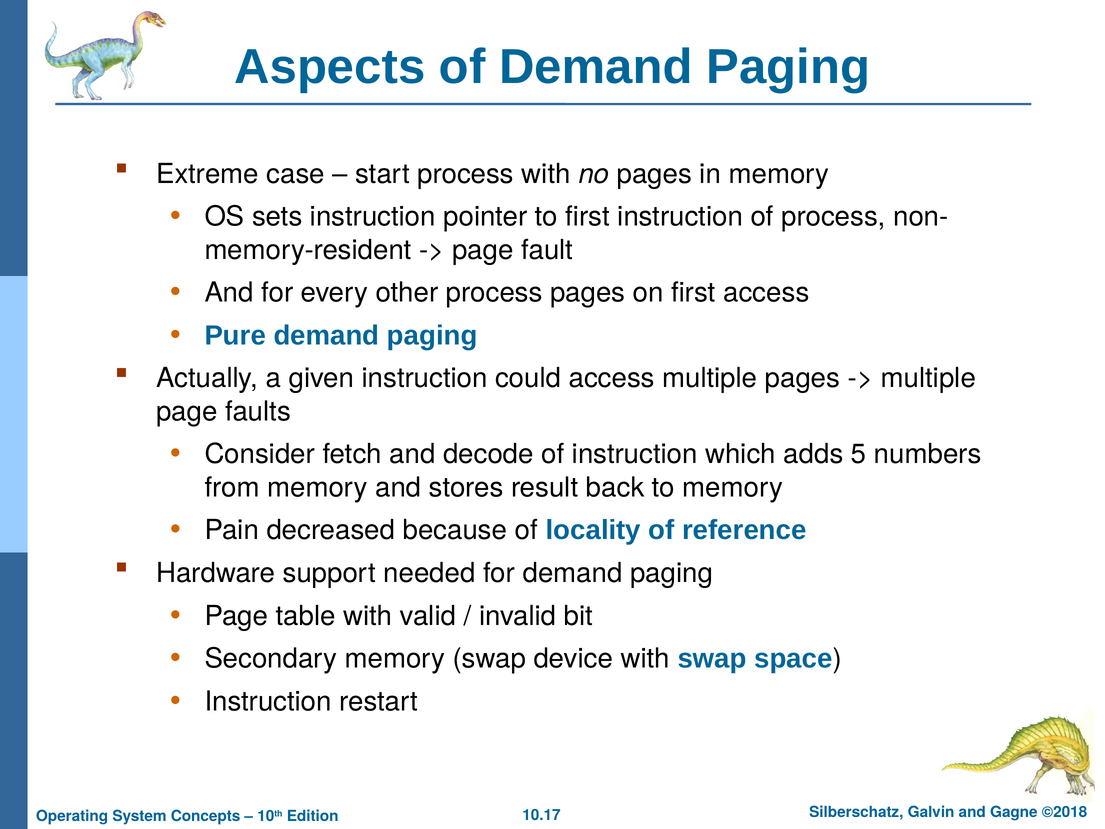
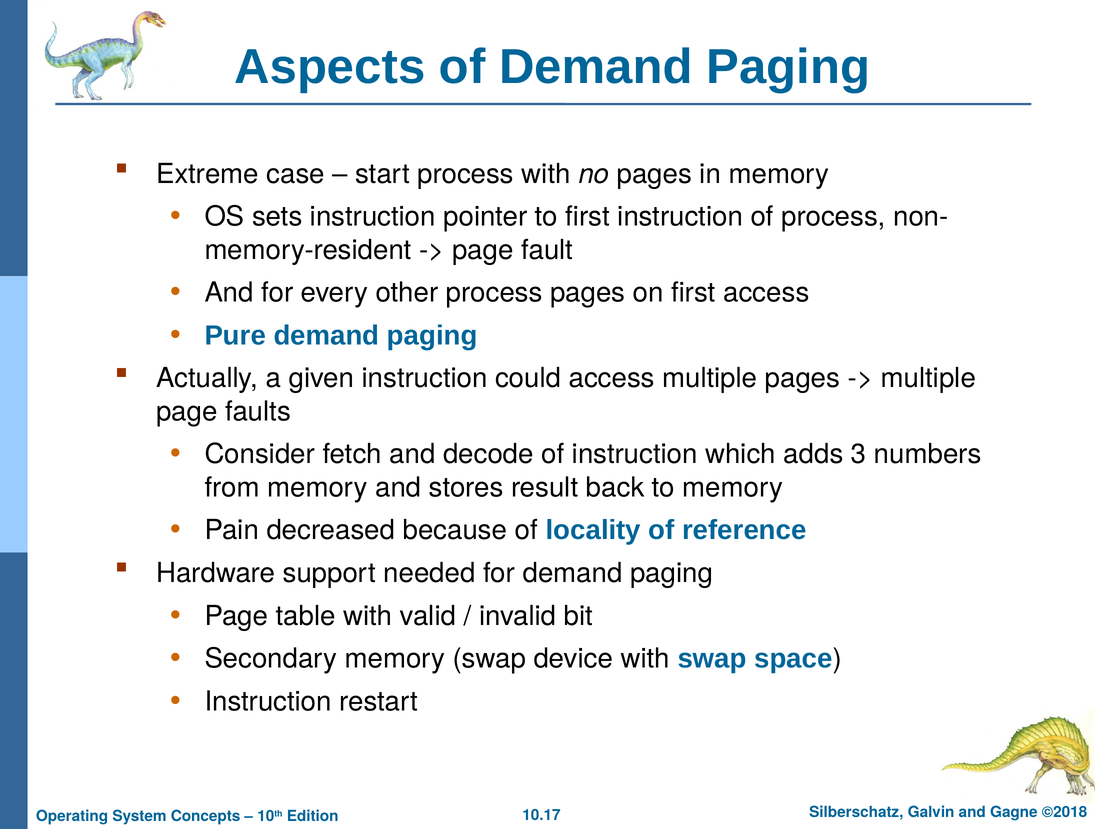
5: 5 -> 3
